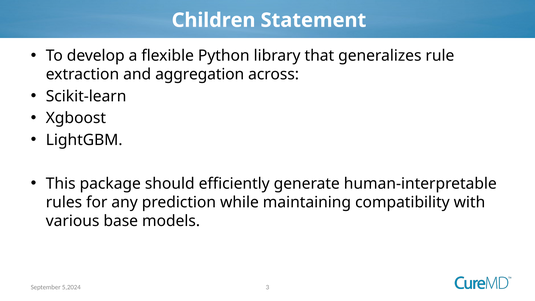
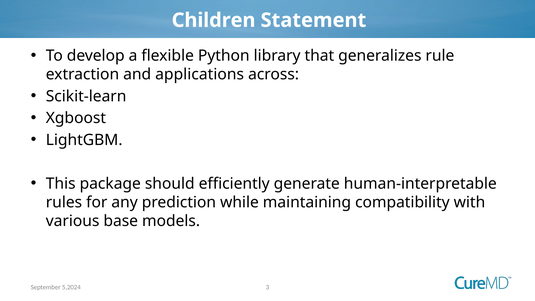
aggregation: aggregation -> applications
